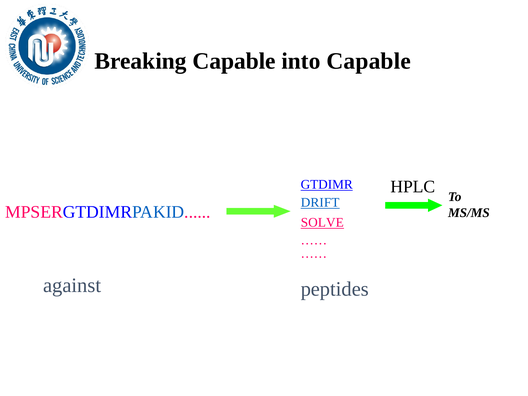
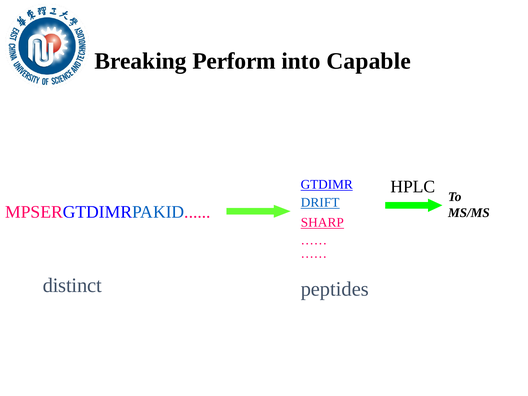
Breaking Capable: Capable -> Perform
SOLVE: SOLVE -> SHARP
against: against -> distinct
